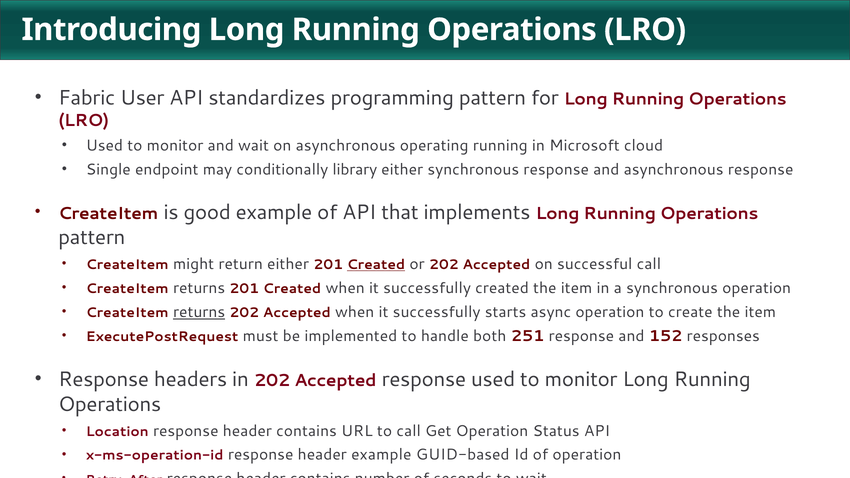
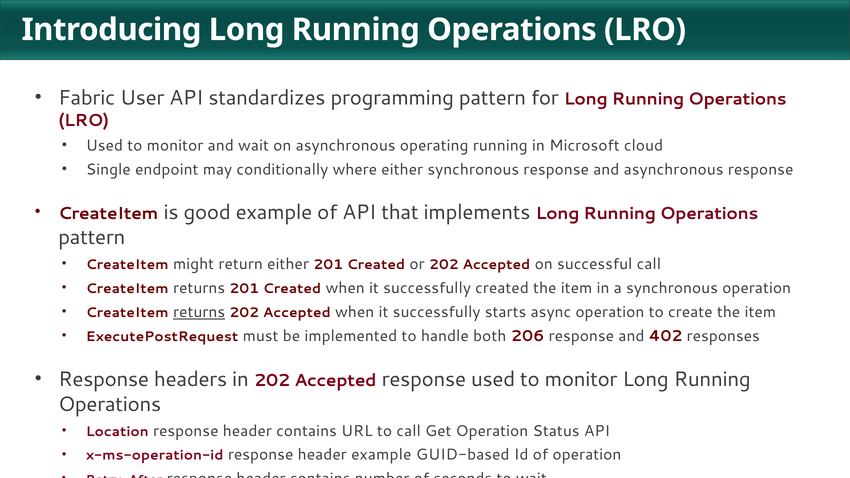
library: library -> where
Created at (376, 265) underline: present -> none
251: 251 -> 206
152: 152 -> 402
